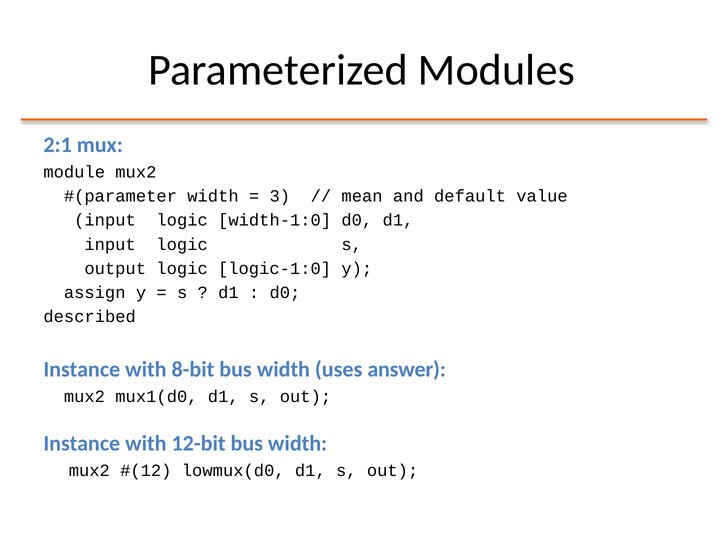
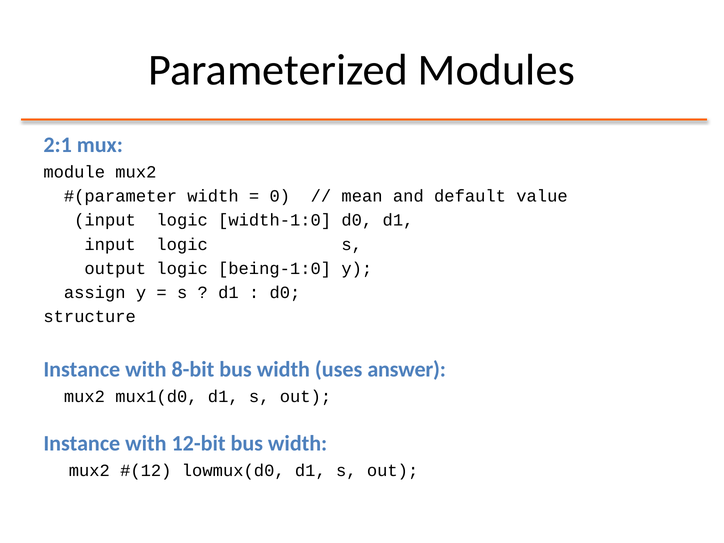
3: 3 -> 0
logic-1:0: logic-1:0 -> being-1:0
described: described -> structure
